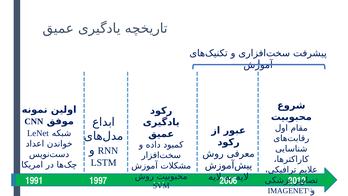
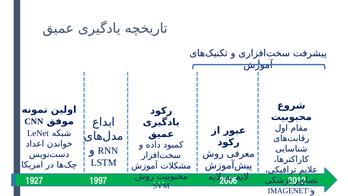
1991: 1991 -> 1927
